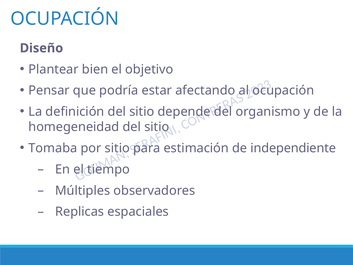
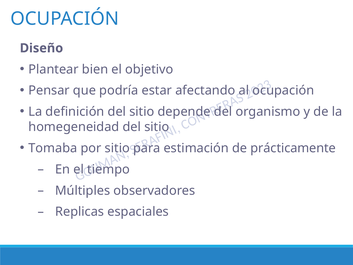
independiente: independiente -> prácticamente
